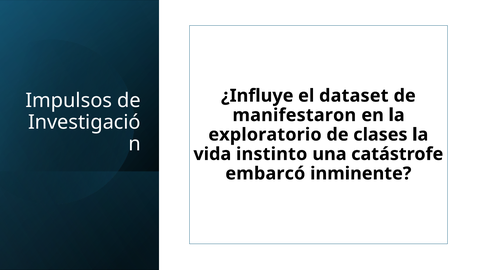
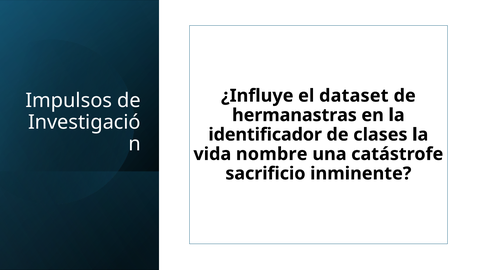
manifestaron: manifestaron -> hermanastras
exploratorio: exploratorio -> identificador
instinto: instinto -> nombre
embarcó: embarcó -> sacrificio
